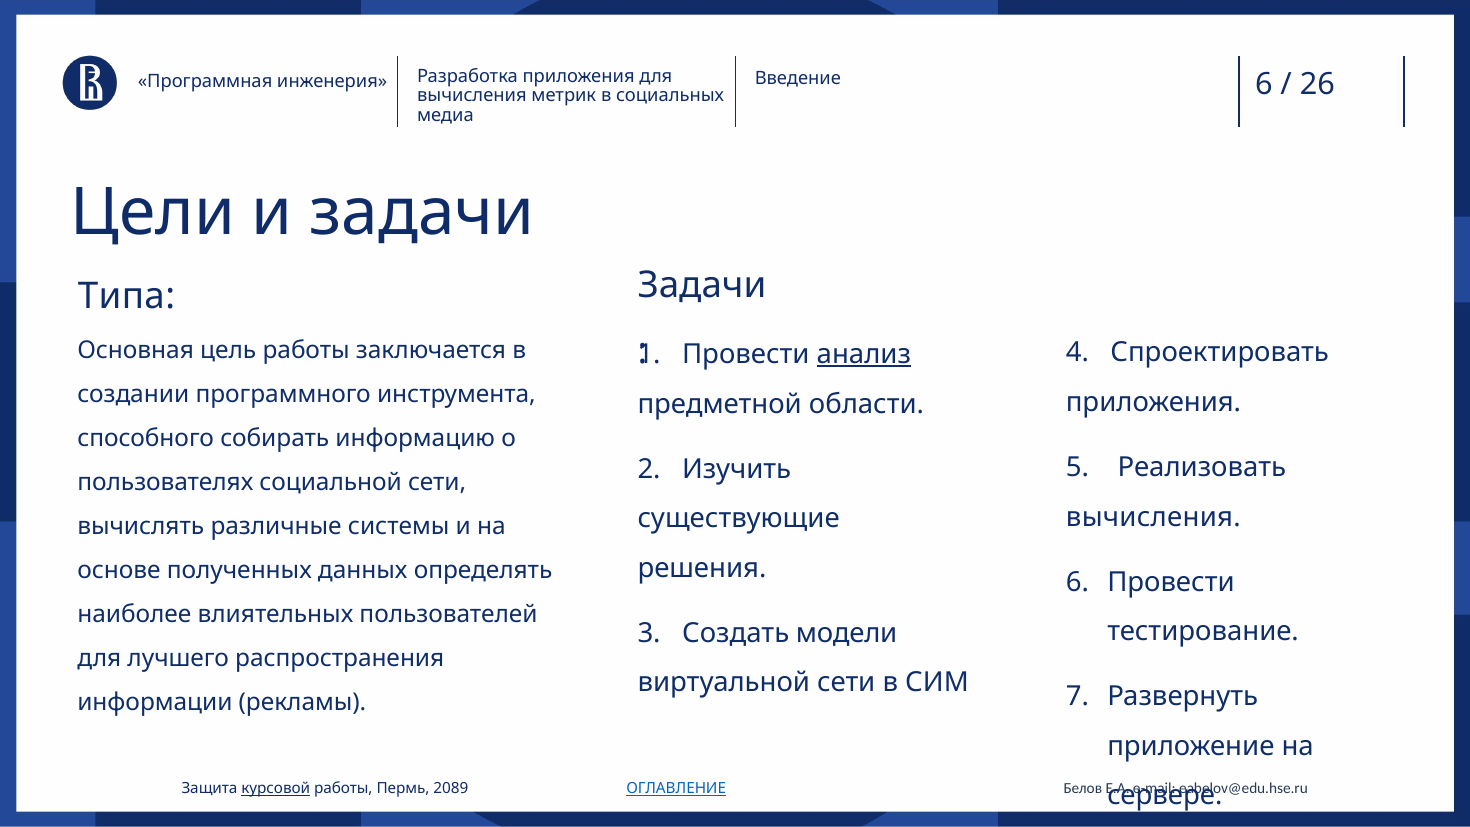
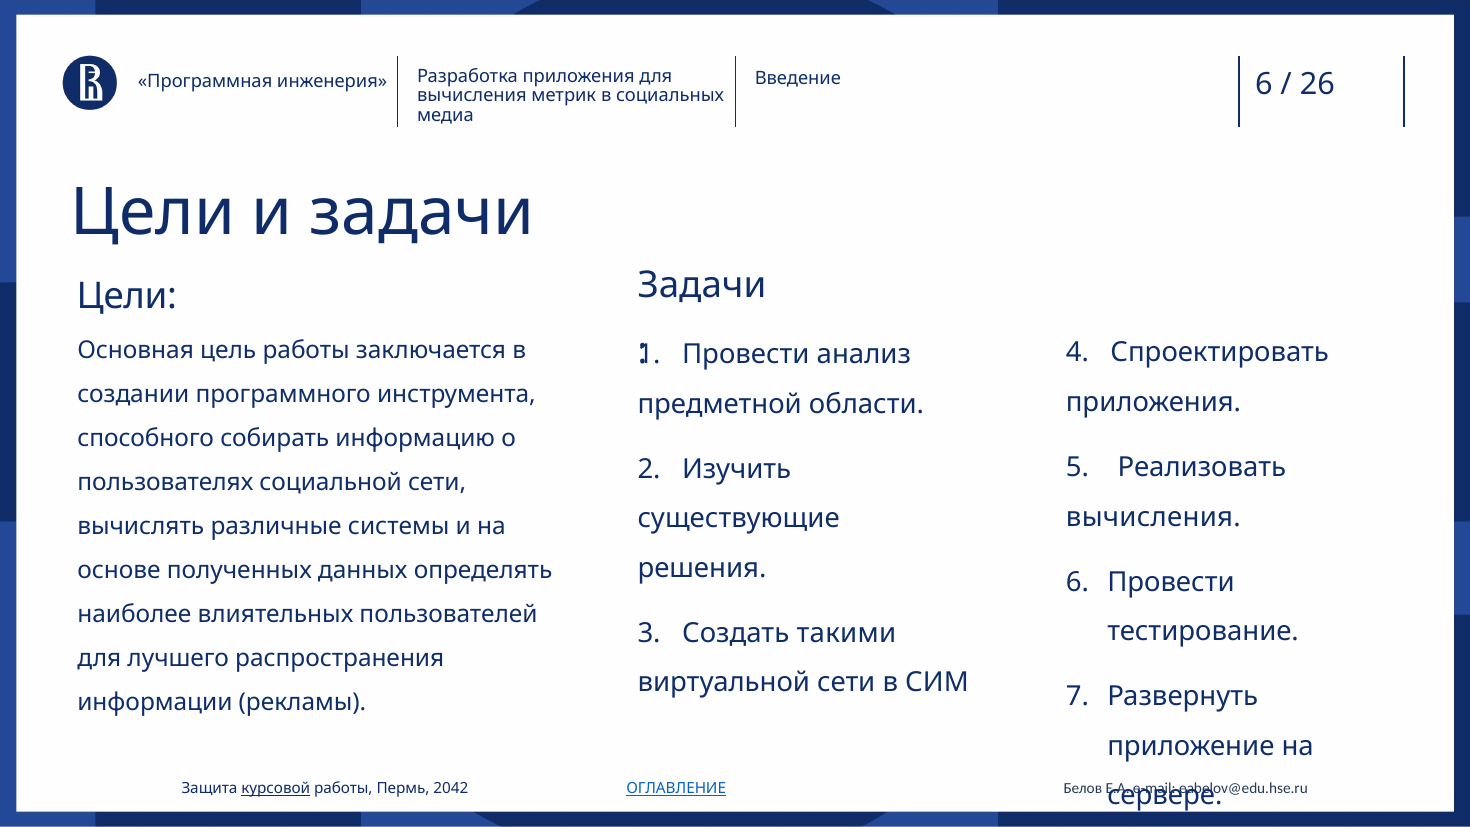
Типа at (126, 296): Типа -> Цели
анализ underline: present -> none
модели: модели -> такими
2089: 2089 -> 2042
